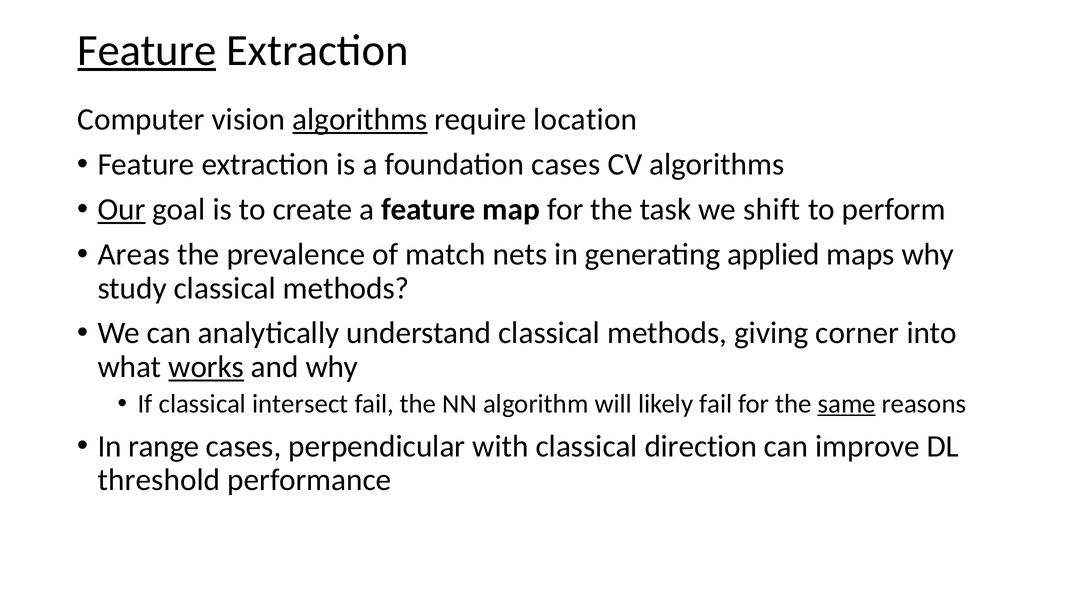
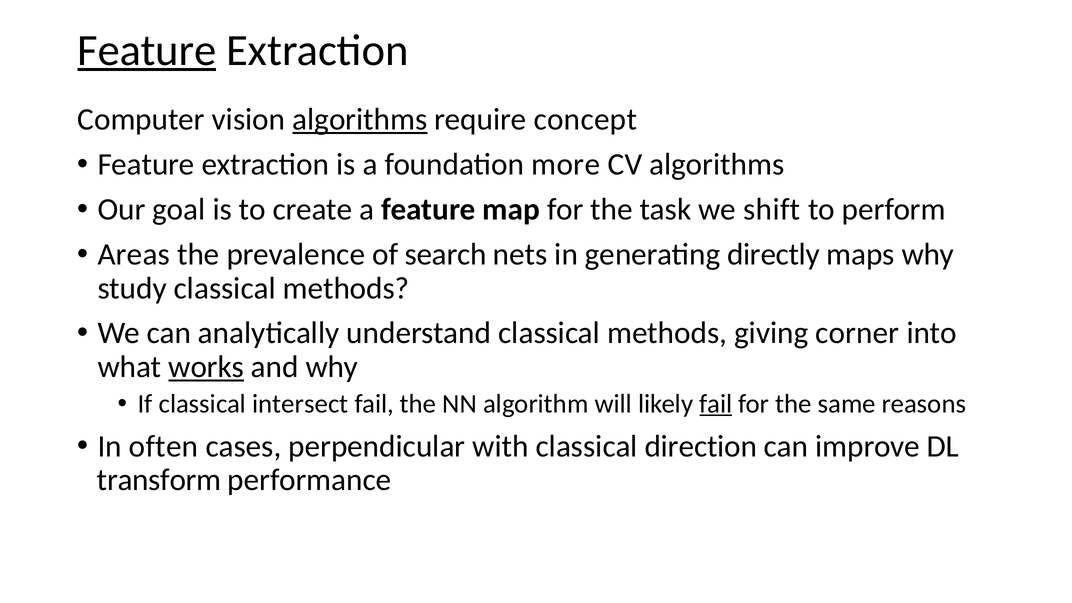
location: location -> concept
foundation cases: cases -> more
Our underline: present -> none
match: match -> search
applied: applied -> directly
fail at (716, 404) underline: none -> present
same underline: present -> none
range: range -> often
threshold: threshold -> transform
